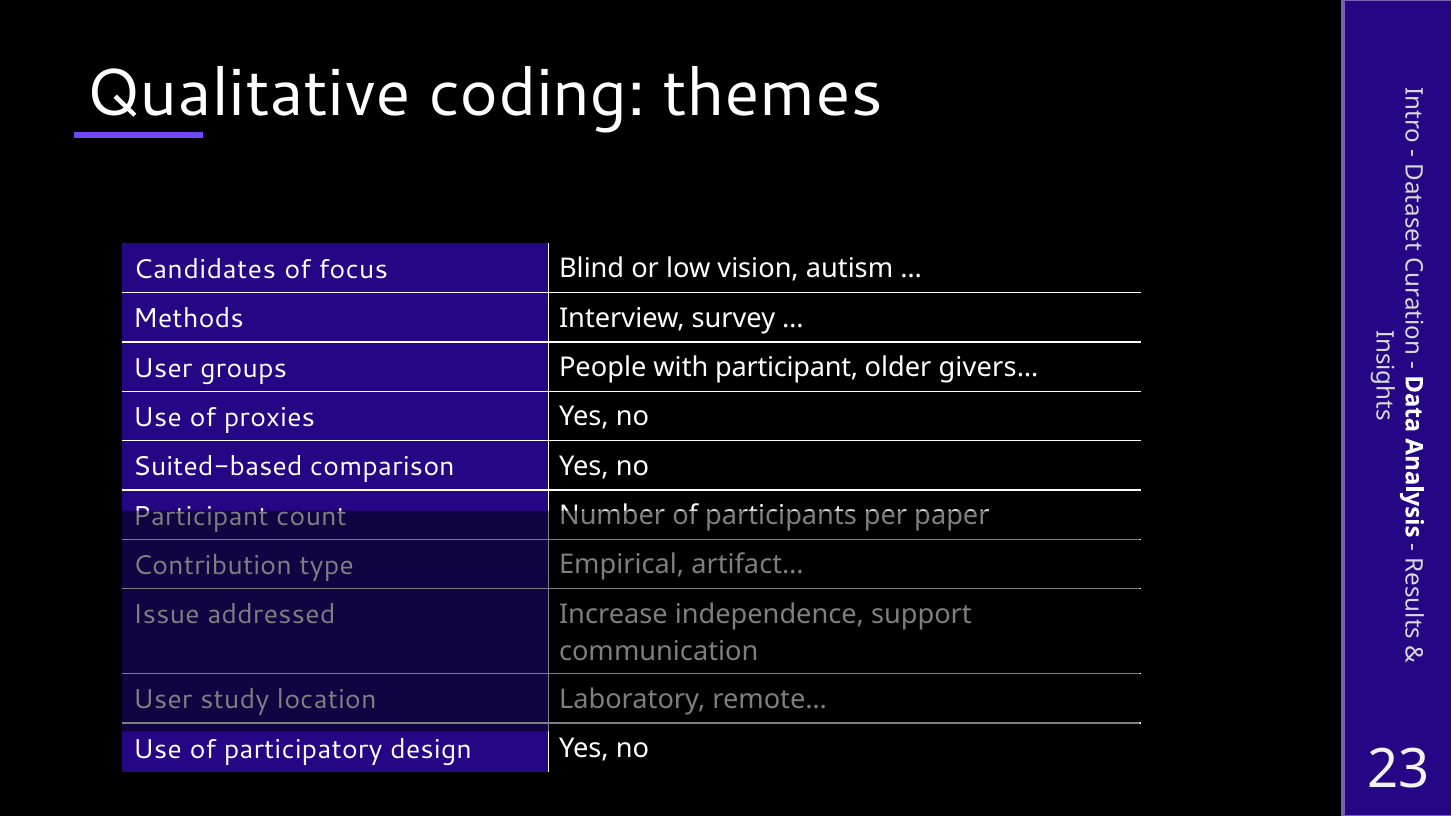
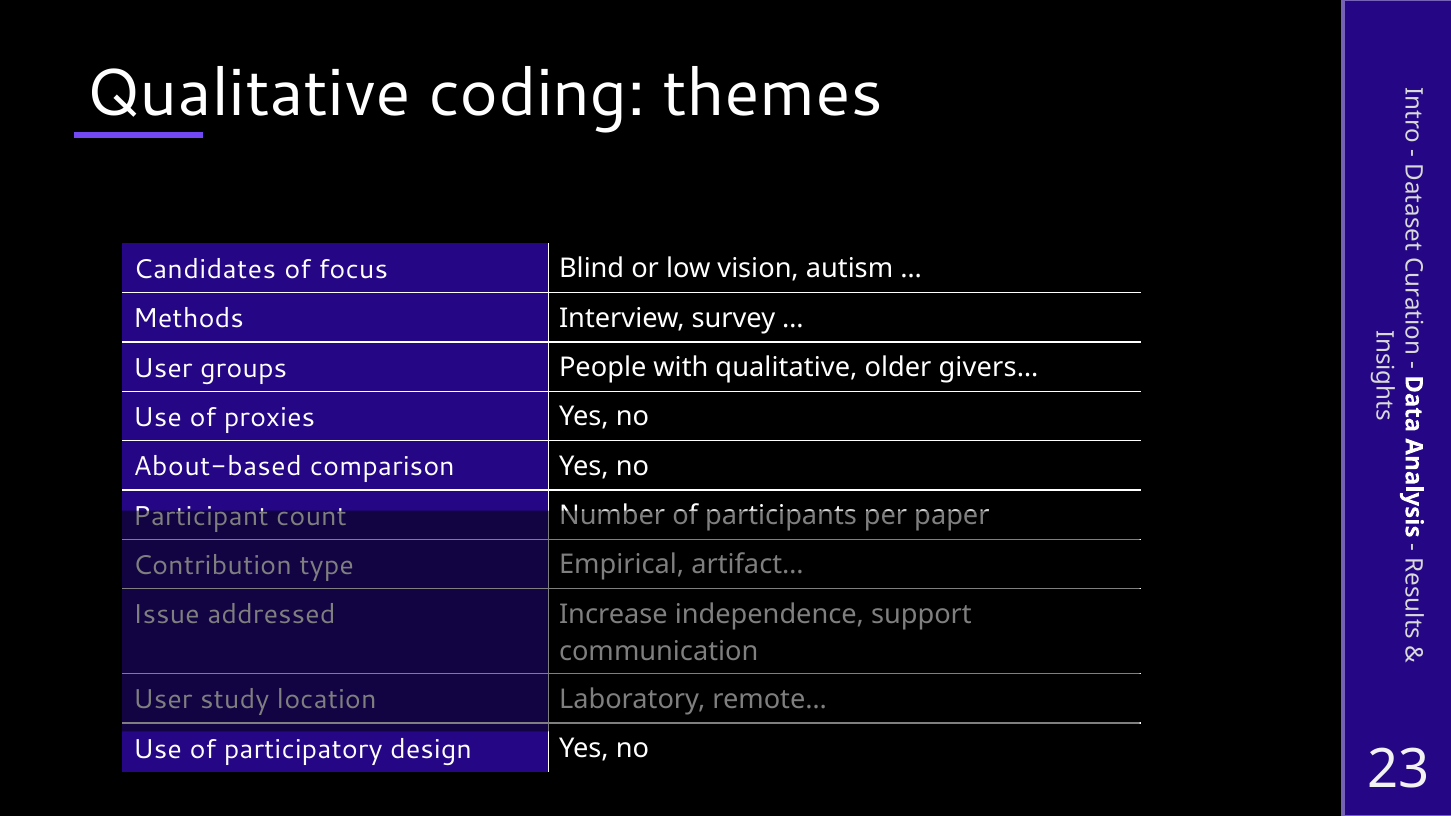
with participant: participant -> qualitative
Suited-based: Suited-based -> About-based
